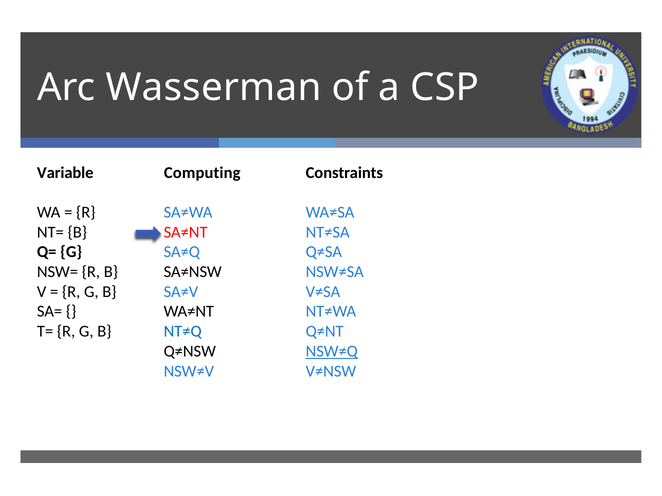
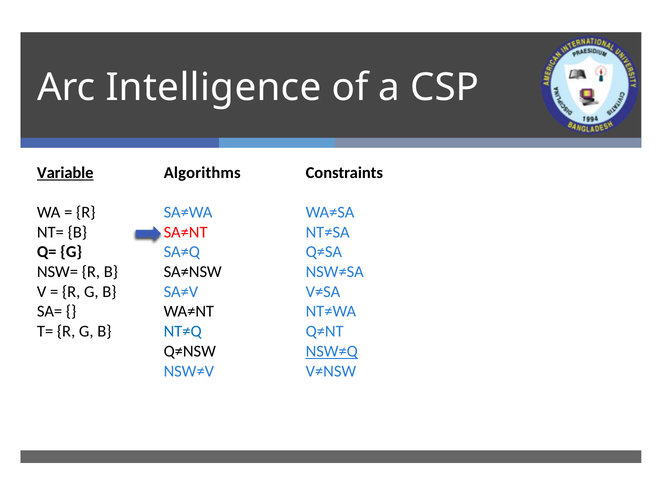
Wasserman: Wasserman -> Intelligence
Variable underline: none -> present
Computing: Computing -> Algorithms
